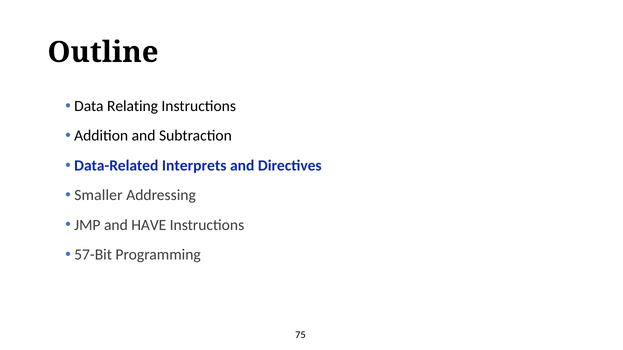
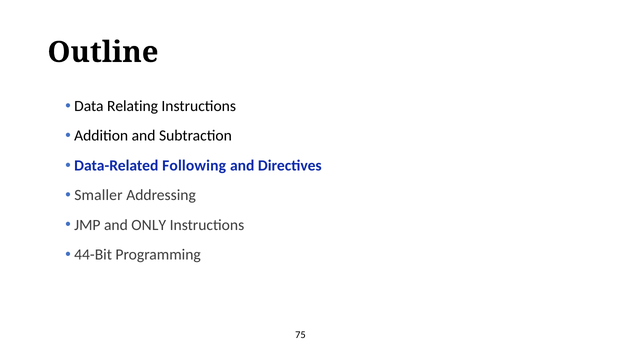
Interprets: Interprets -> Following
HAVE: HAVE -> ONLY
57-Bit: 57-Bit -> 44-Bit
